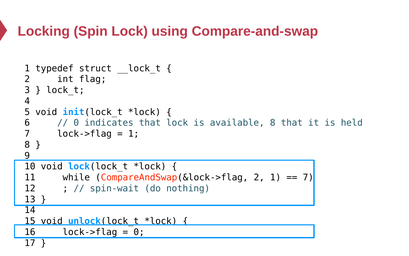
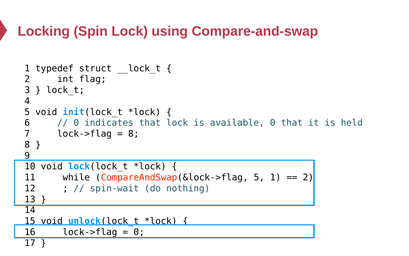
available 8: 8 -> 0
1 at (134, 134): 1 -> 8
CompareAndSwap(&lock->flag 2: 2 -> 5
7 at (308, 177): 7 -> 2
